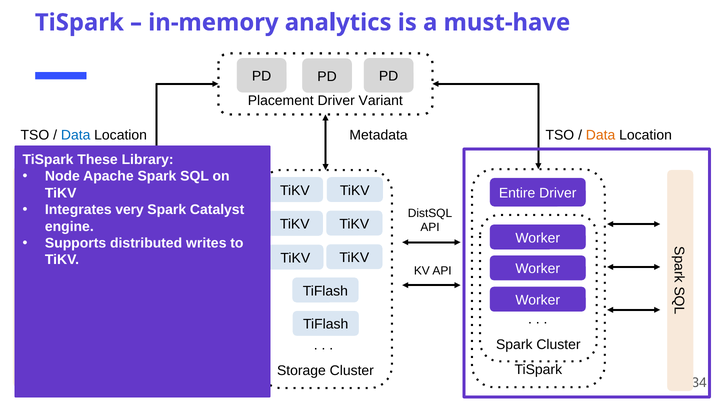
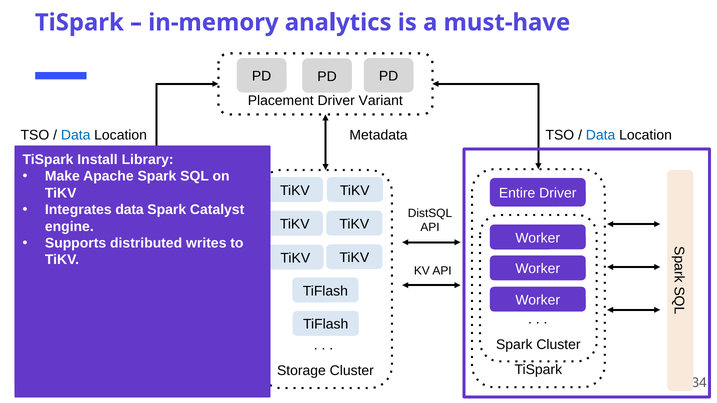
Data at (601, 135) colour: orange -> blue
These: These -> Install
Node: Node -> Make
very at (130, 210): very -> data
